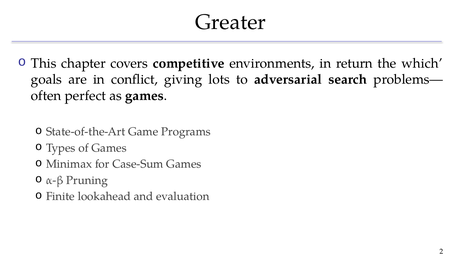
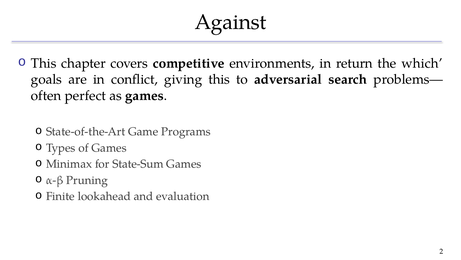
Greater: Greater -> Against
giving lots: lots -> this
Case-Sum: Case-Sum -> State-Sum
